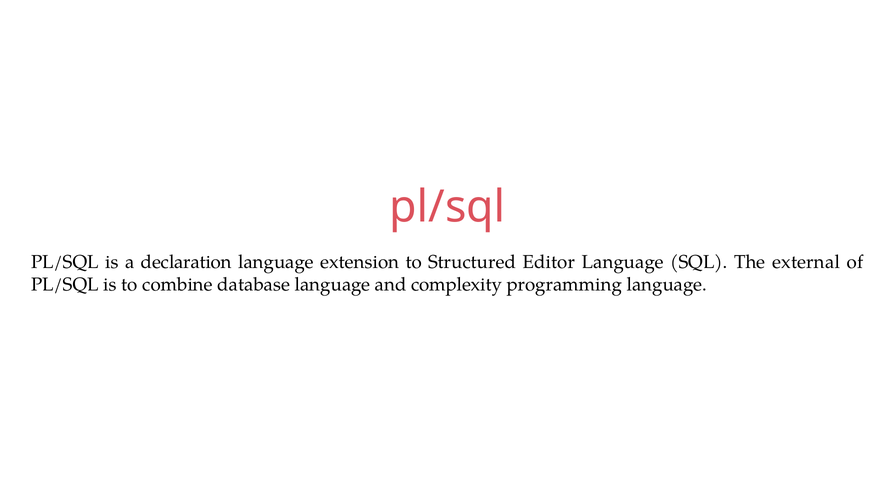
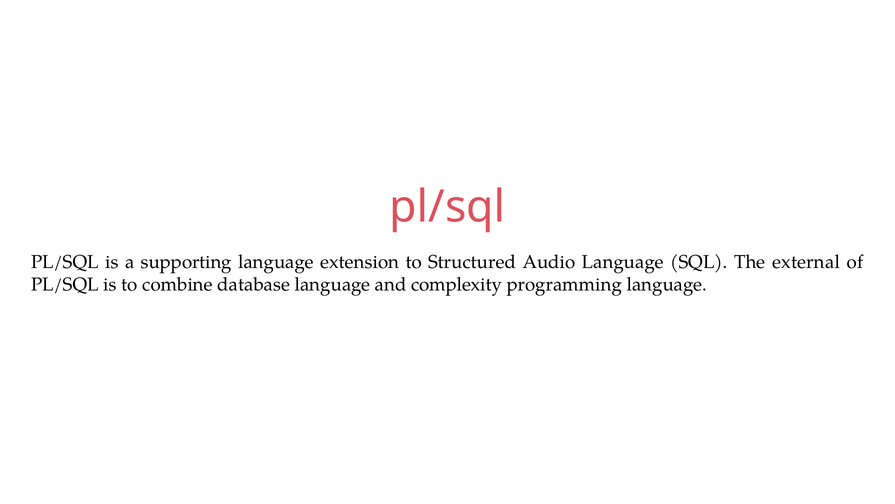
declaration: declaration -> supporting
Editor: Editor -> Audio
